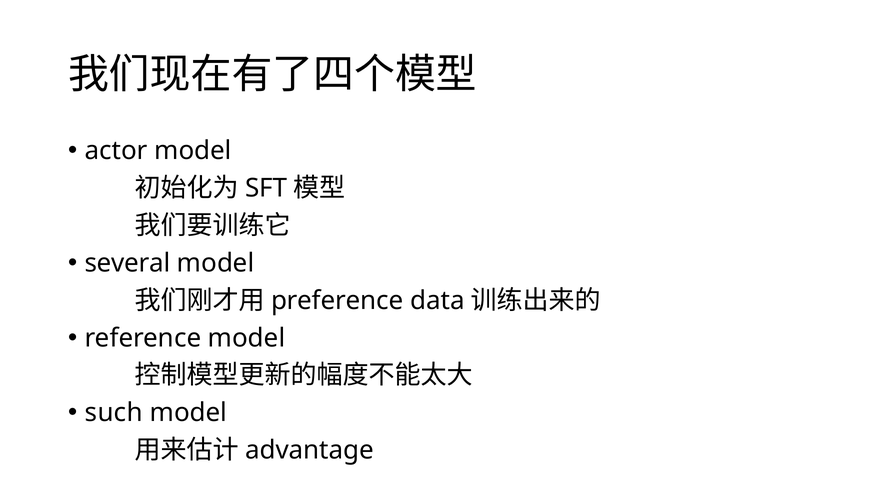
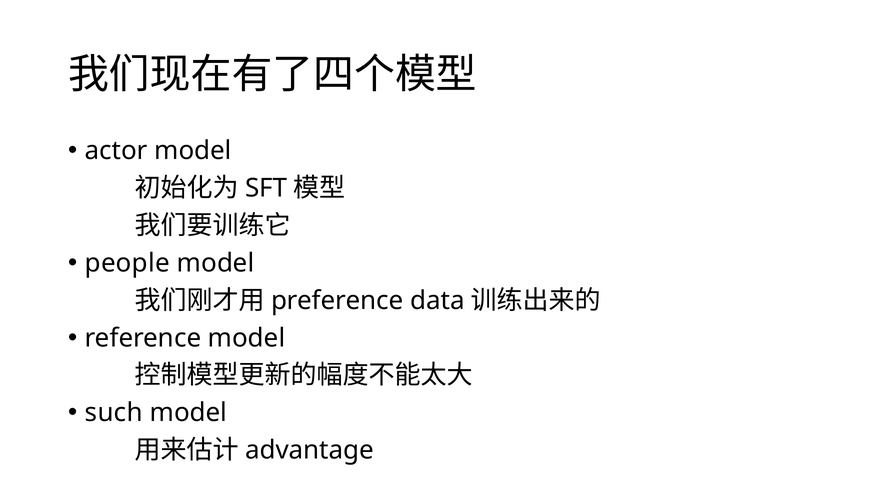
several: several -> people
